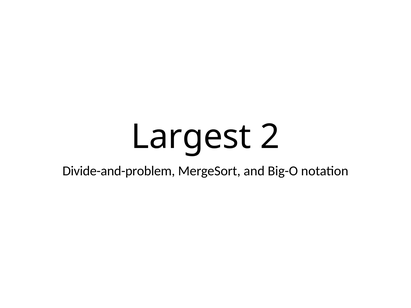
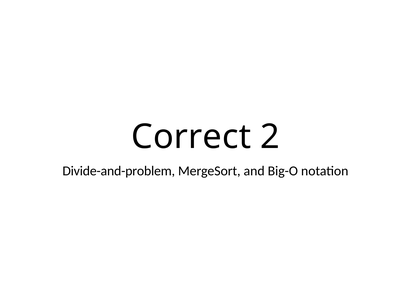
Largest: Largest -> Correct
